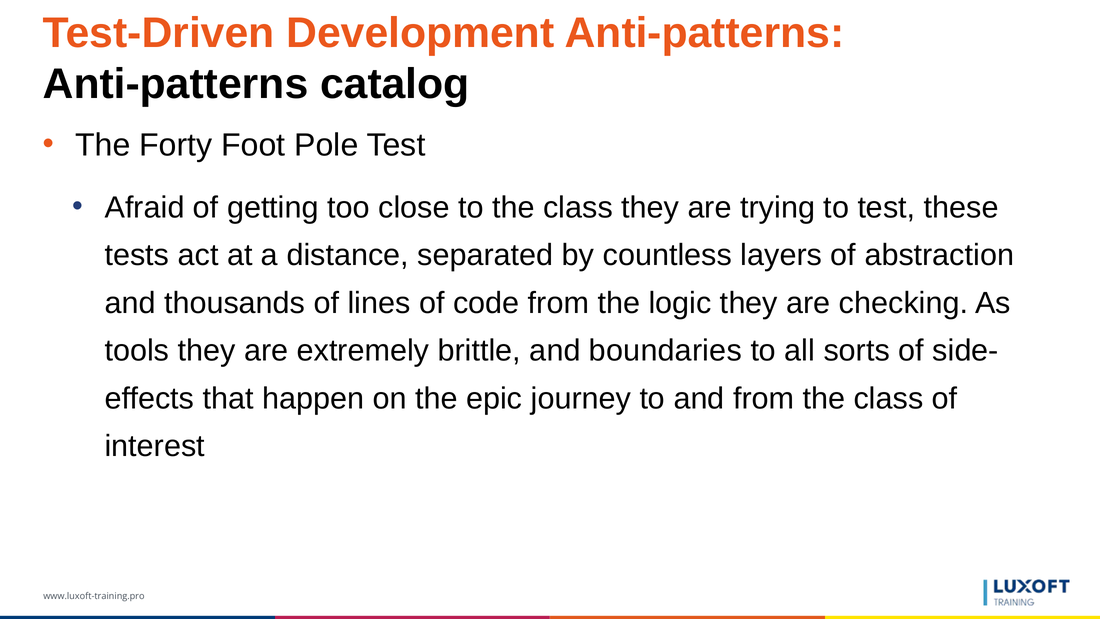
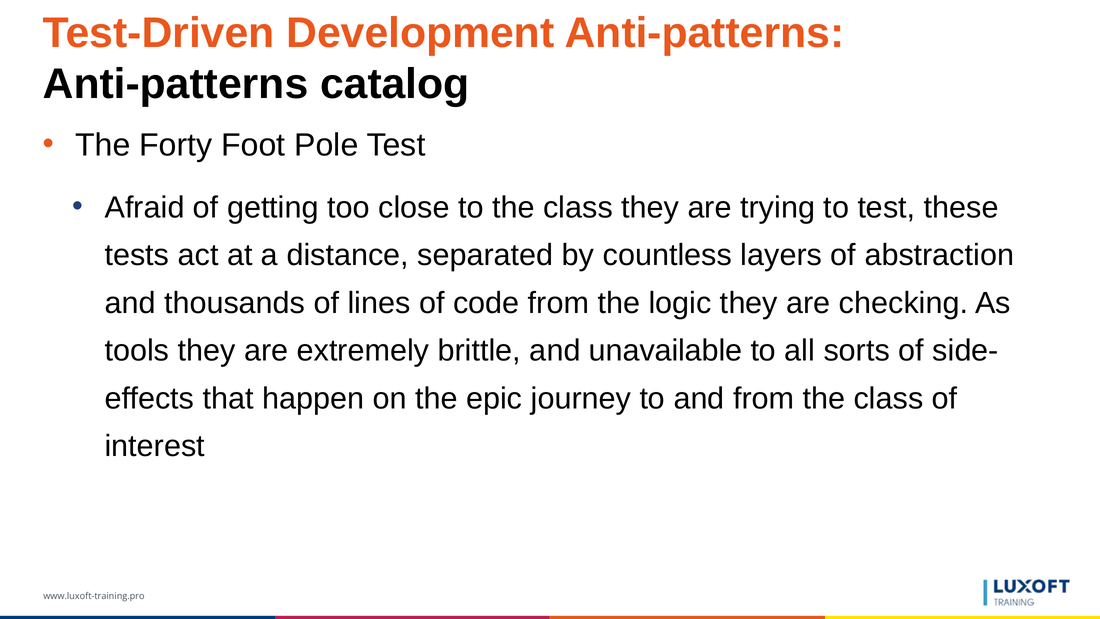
boundaries: boundaries -> unavailable
